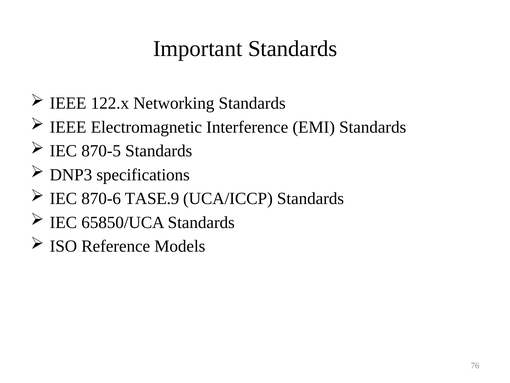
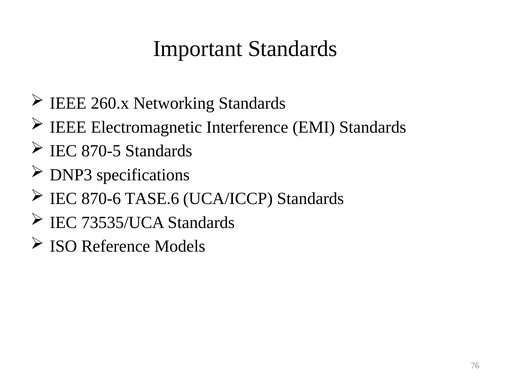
122.x: 122.x -> 260.x
TASE.9: TASE.9 -> TASE.6
65850/UCA: 65850/UCA -> 73535/UCA
